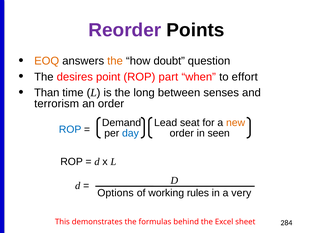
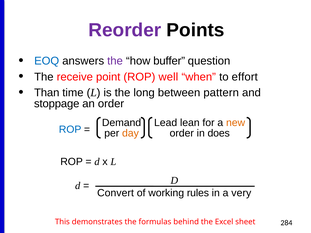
EOQ colour: orange -> blue
the at (115, 61) colour: orange -> purple
doubt: doubt -> buffer
desires: desires -> receive
part: part -> well
senses: senses -> pattern
terrorism: terrorism -> stoppage
seat: seat -> lean
seen: seen -> does
day colour: blue -> orange
Options: Options -> Convert
